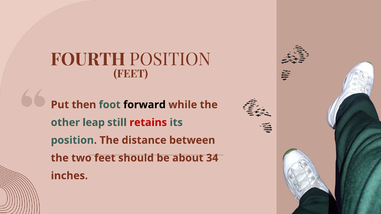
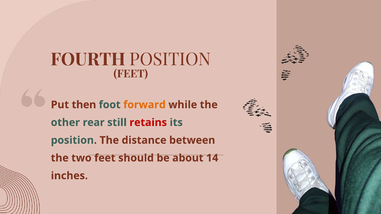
forward colour: black -> orange
leap: leap -> rear
34: 34 -> 14
